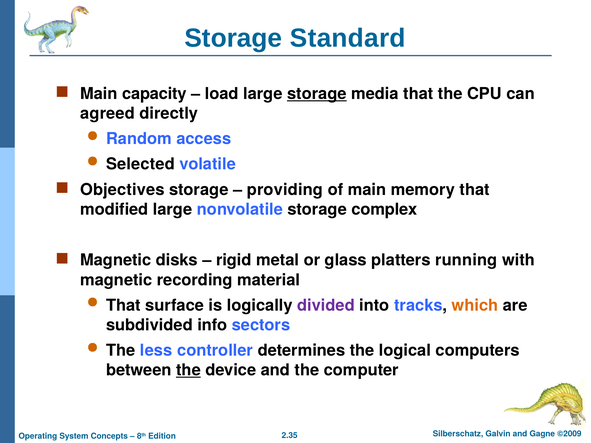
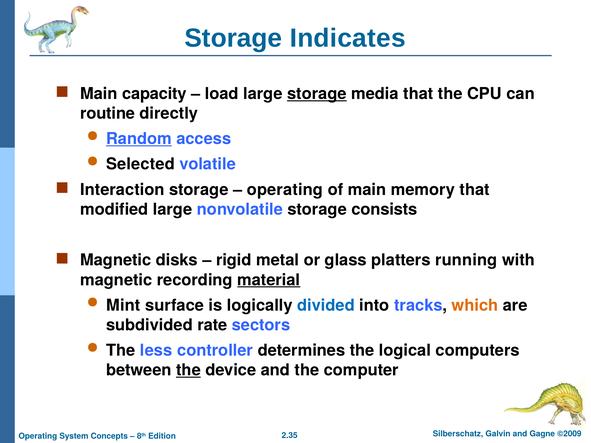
Standard: Standard -> Indicates
agreed: agreed -> routine
Random underline: none -> present
Objectives: Objectives -> Interaction
providing at (285, 190): providing -> operating
complex: complex -> consists
material underline: none -> present
That at (123, 306): That -> Mint
divided colour: purple -> blue
info: info -> rate
